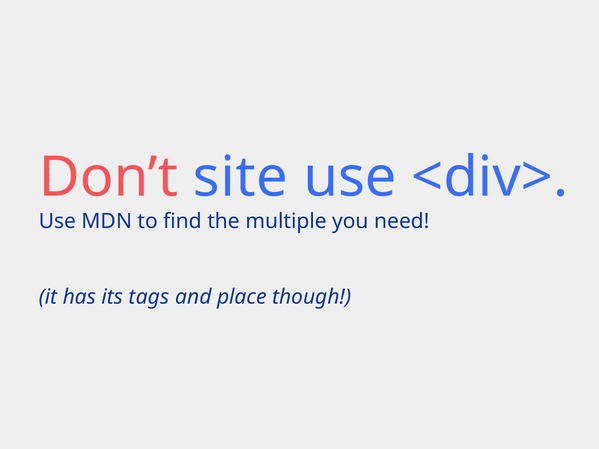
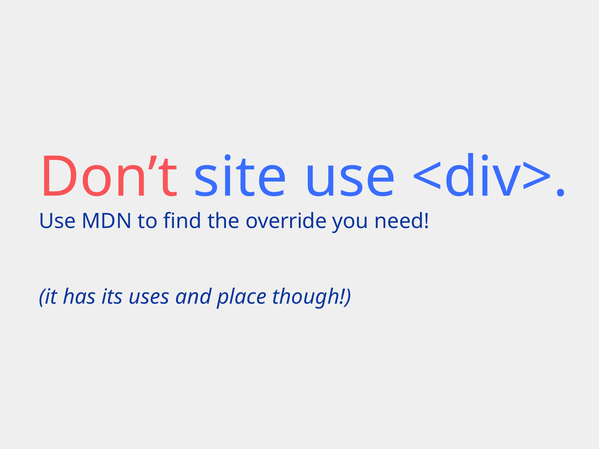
multiple: multiple -> override
tags: tags -> uses
